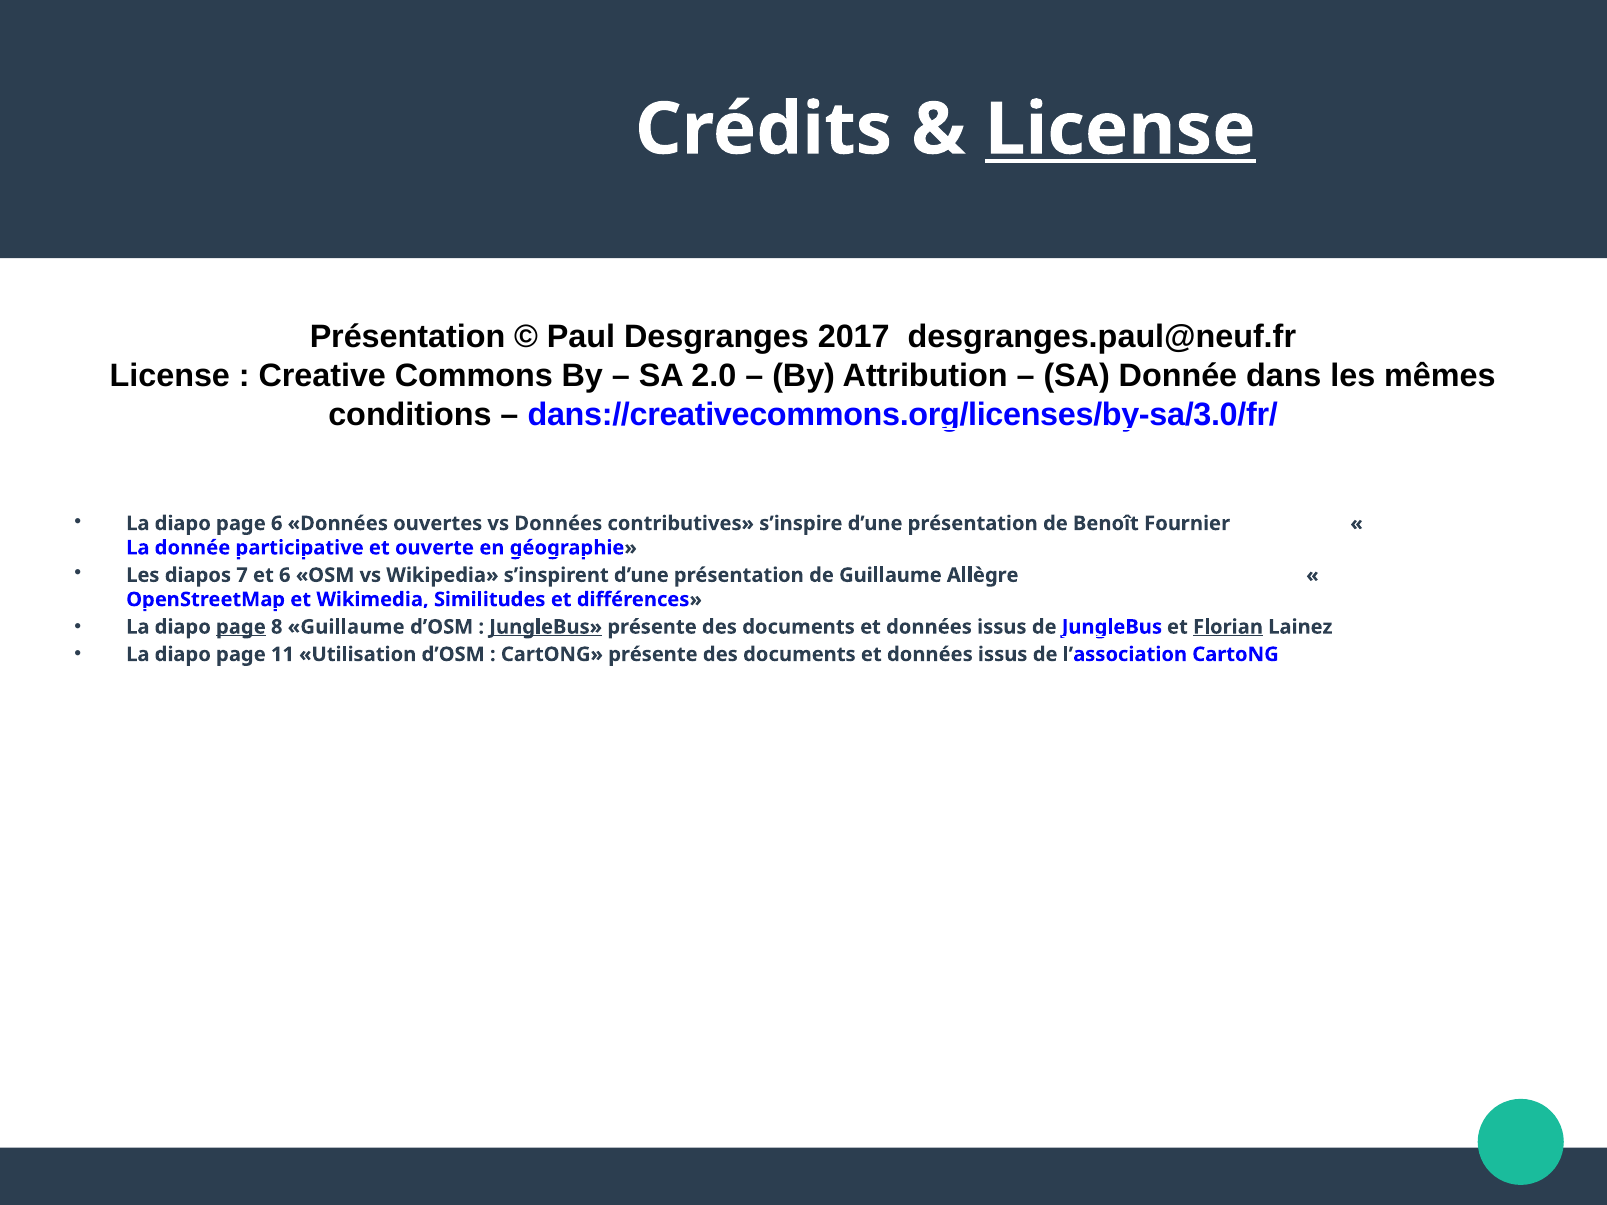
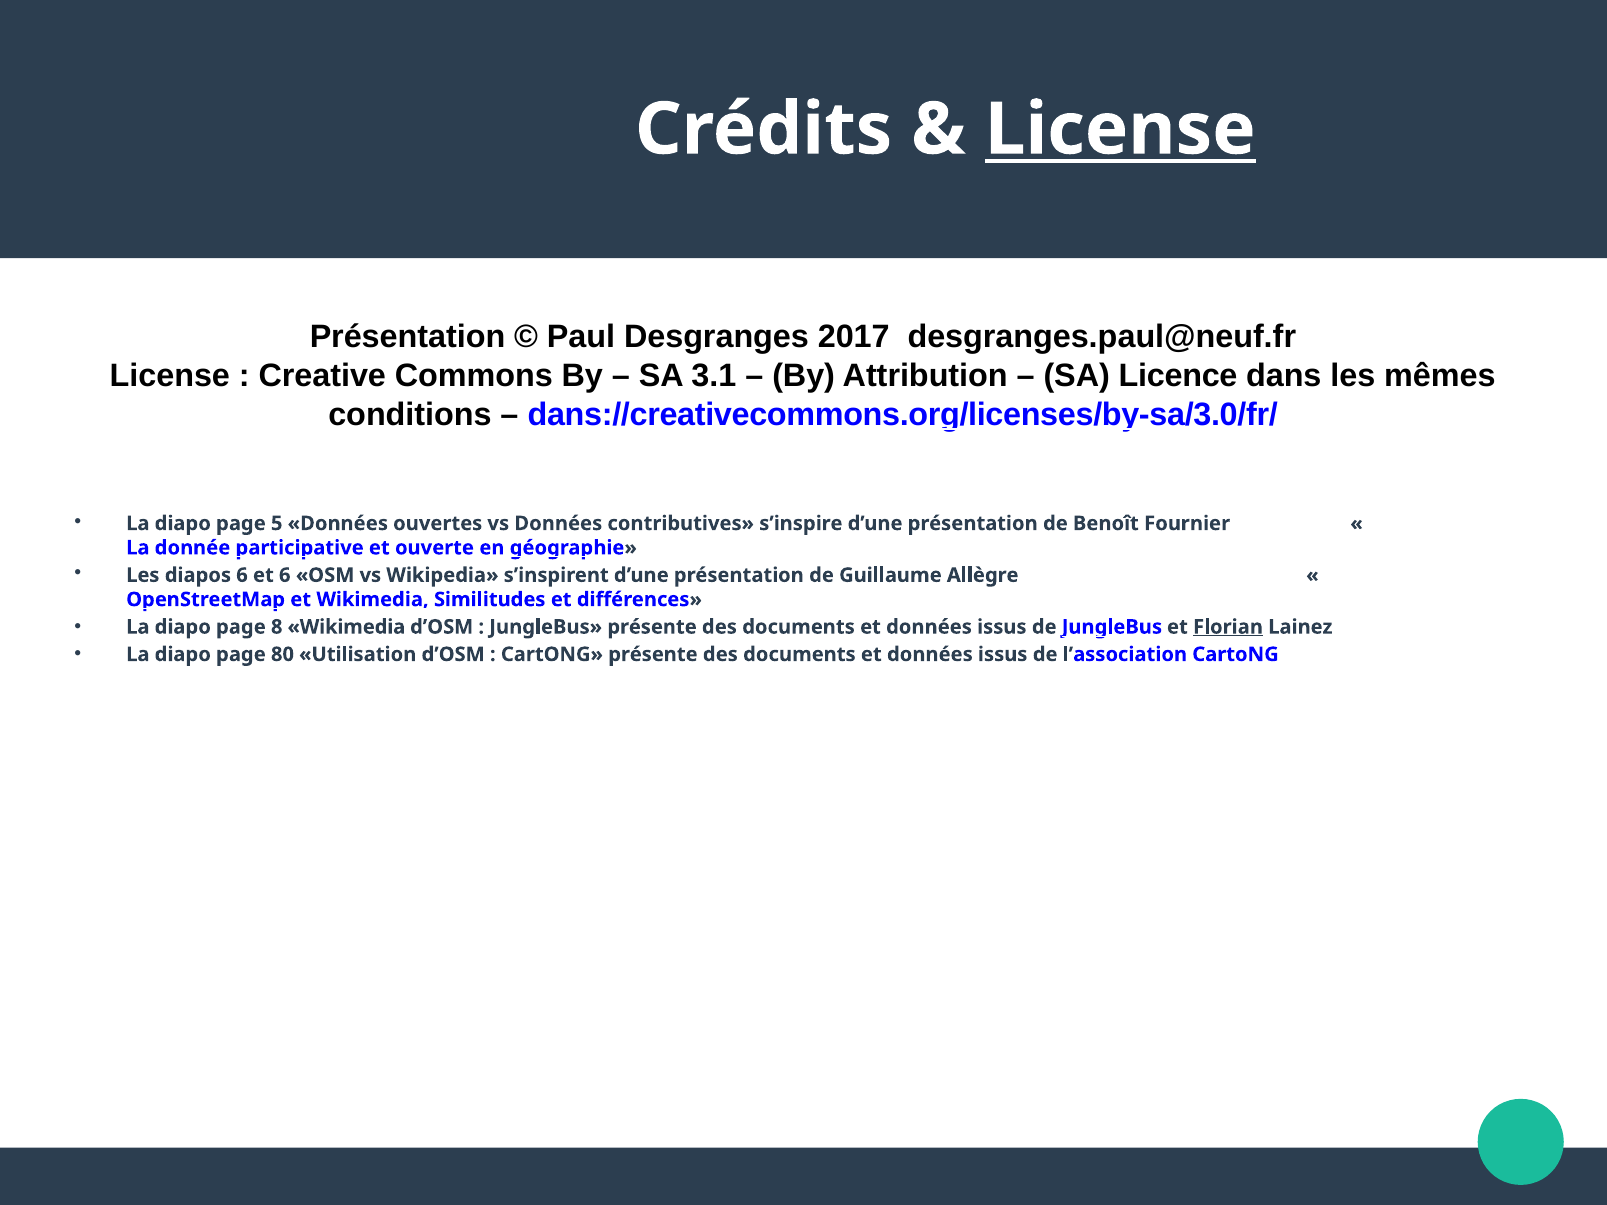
2.0: 2.0 -> 3.1
SA Donnée: Donnée -> Licence
page 6: 6 -> 5
diapos 7: 7 -> 6
page at (241, 627) underline: present -> none
8 Guillaume: Guillaume -> Wikimedia
JungleBus at (546, 627) underline: present -> none
11: 11 -> 80
